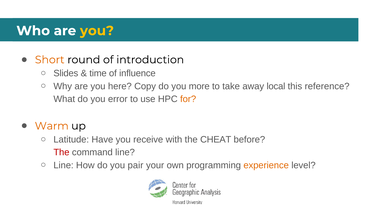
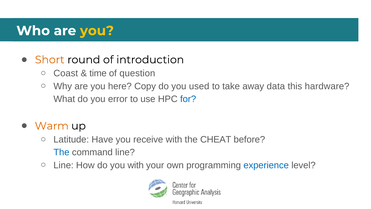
Slides: Slides -> Coast
influence: influence -> question
more: more -> used
local: local -> data
reference: reference -> hardware
for colour: orange -> blue
The at (61, 152) colour: red -> blue
you pair: pair -> with
experience colour: orange -> blue
